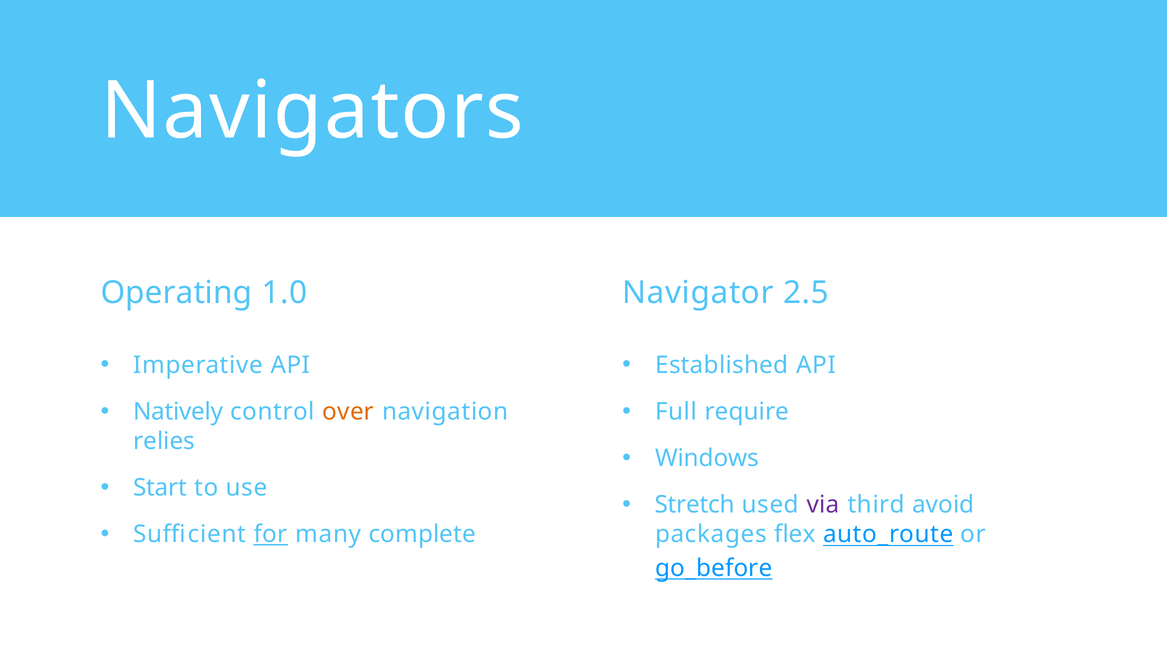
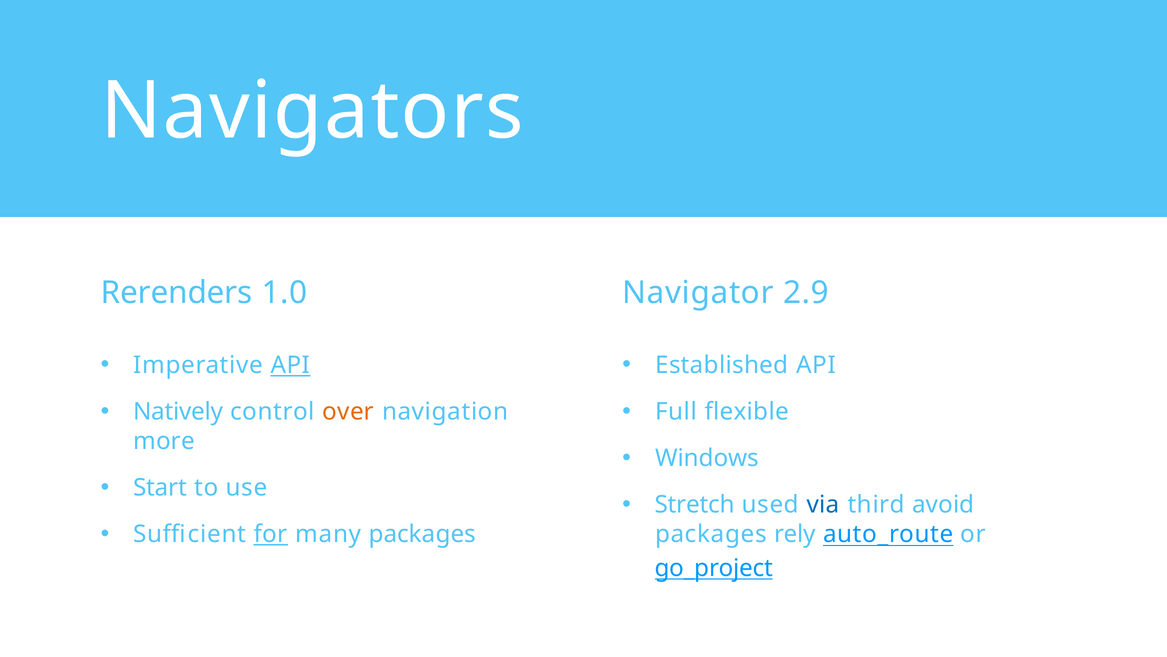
Operating: Operating -> Rerenders
2.5: 2.5 -> 2.9
API at (290, 365) underline: none -> present
require: require -> flexible
relies: relies -> more
via colour: purple -> blue
many complete: complete -> packages
flex: flex -> rely
go_before: go_before -> go_project
